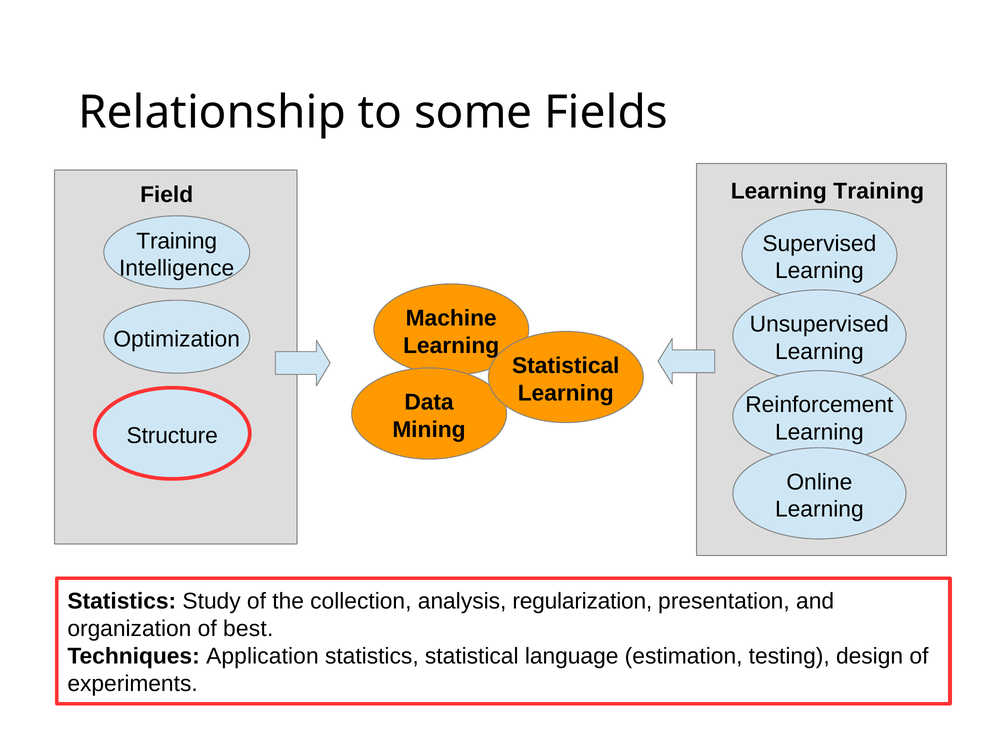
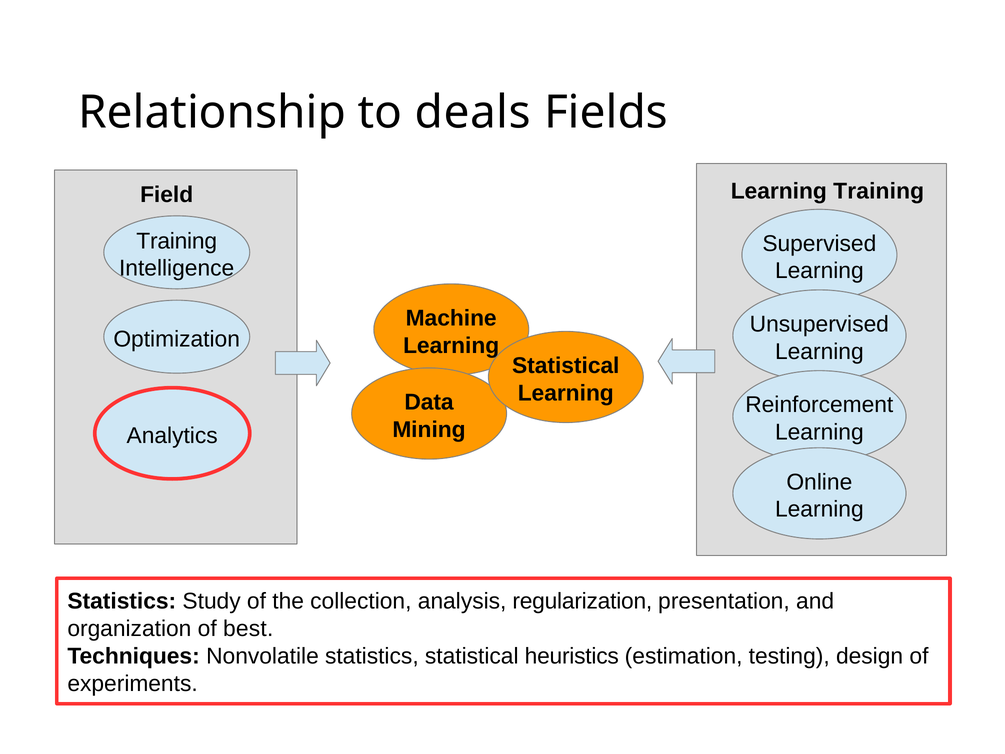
some: some -> deals
Structure: Structure -> Analytics
Application: Application -> Nonvolatile
language: language -> heuristics
